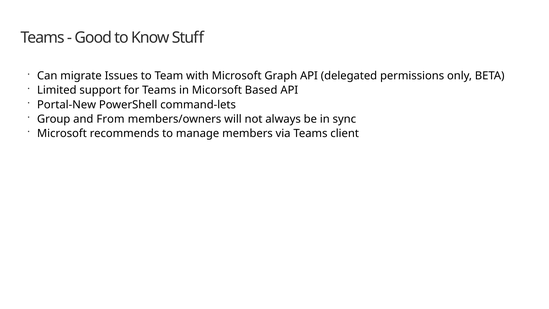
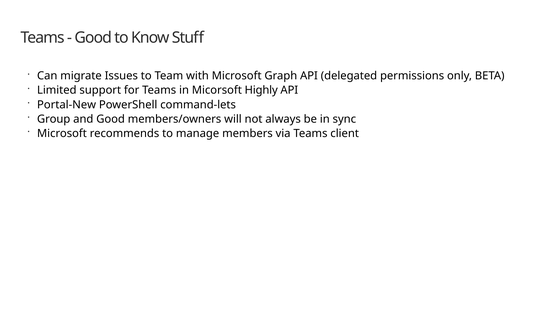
Based: Based -> Highly
and From: From -> Good
